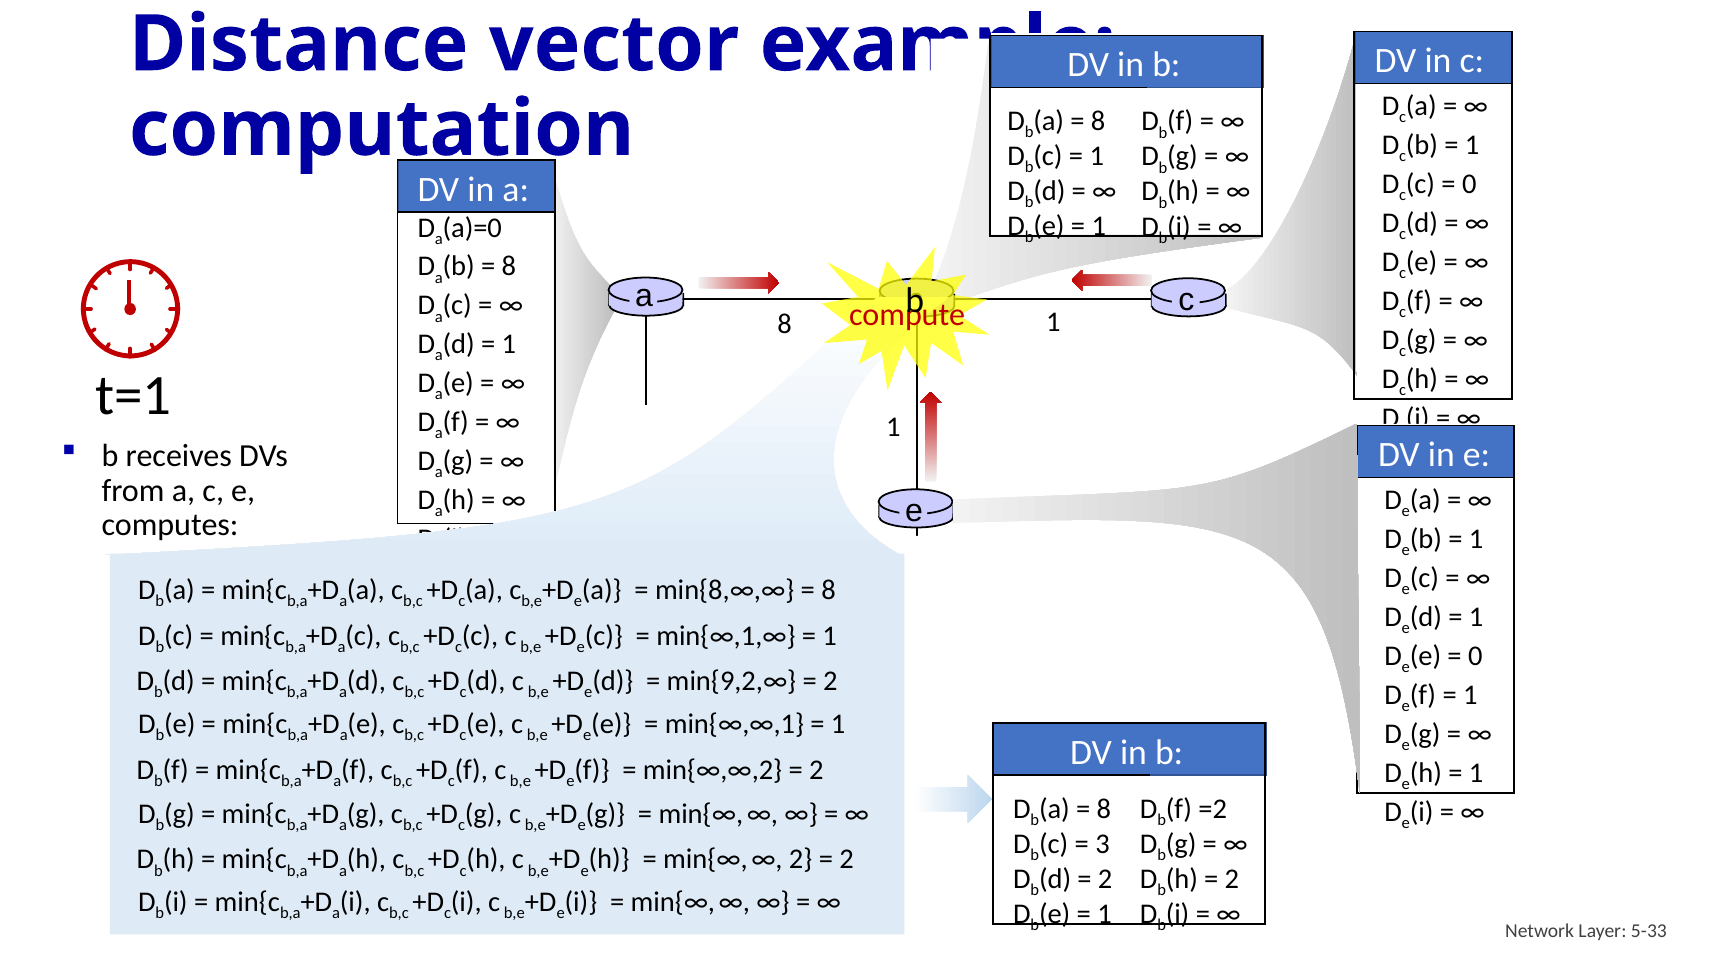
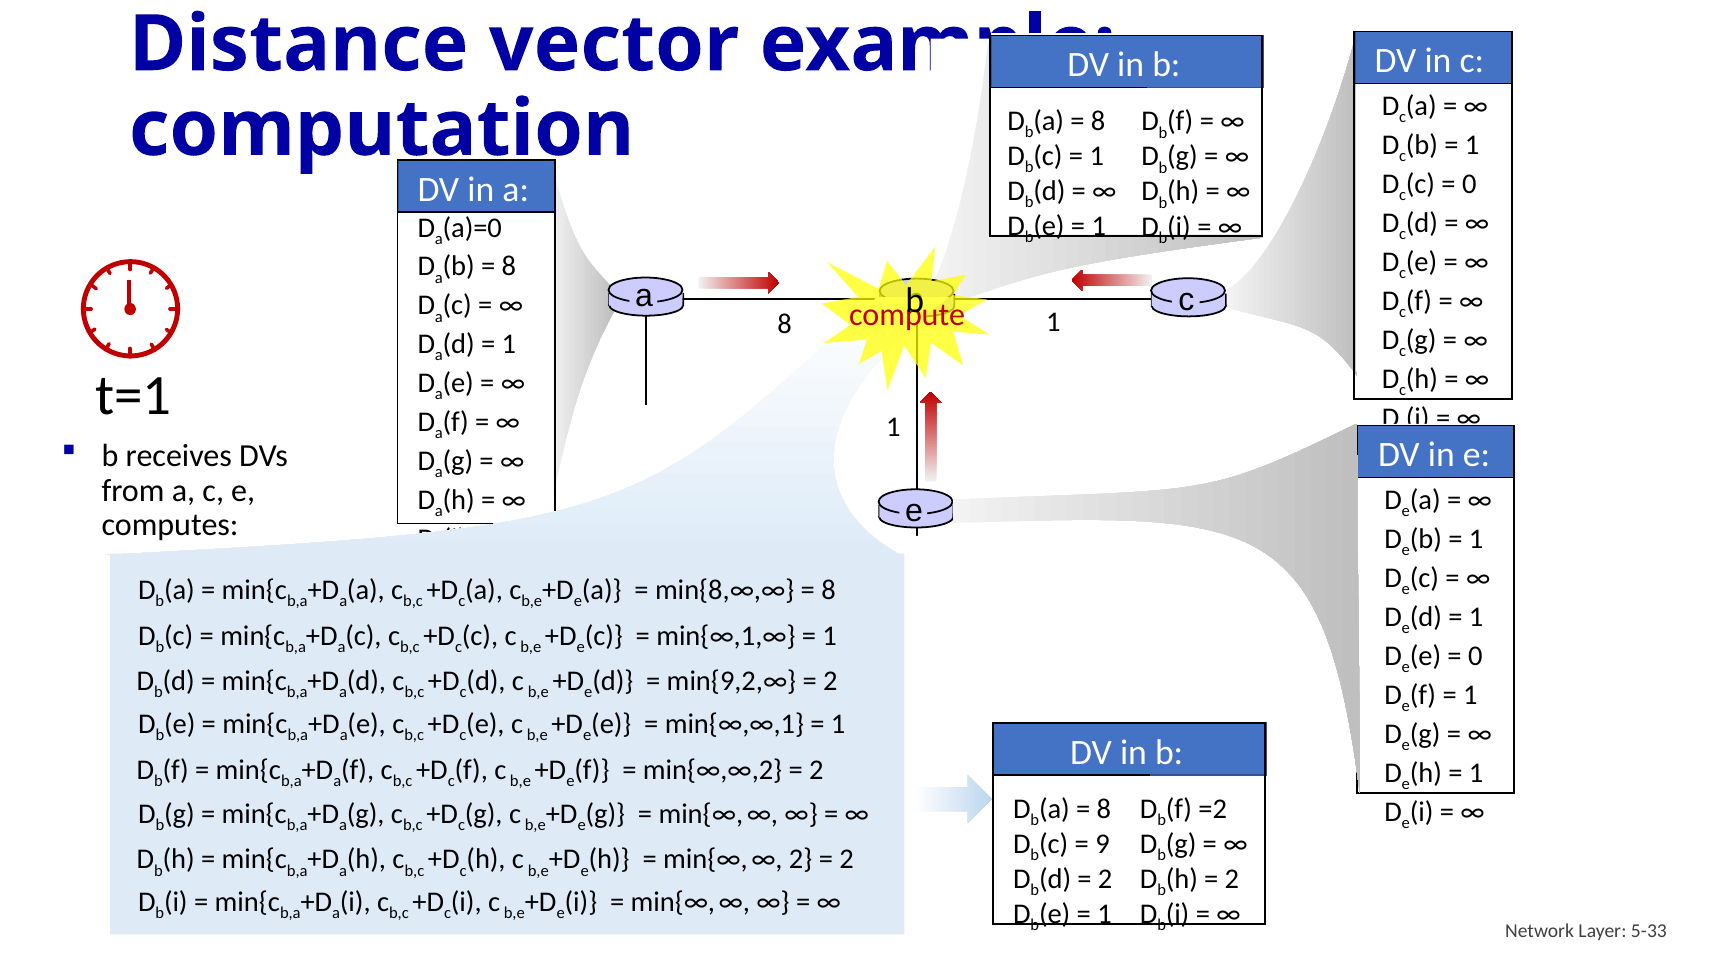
3: 3 -> 9
